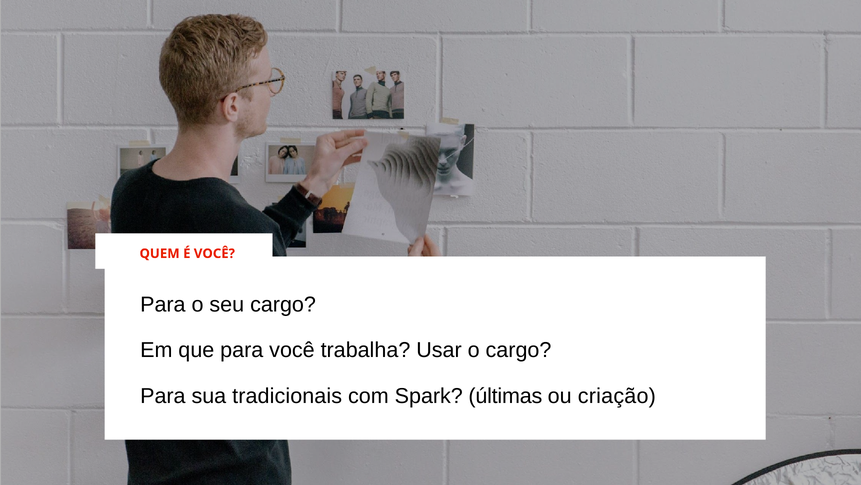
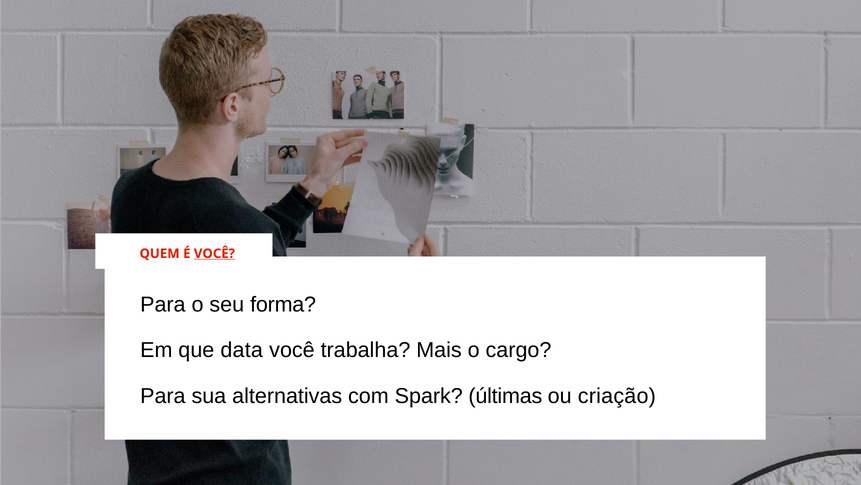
VOCÊ at (214, 253) underline: none -> present
seu cargo: cargo -> forma
que para: para -> data
Usar: Usar -> Mais
tradicionais: tradicionais -> alternativas
